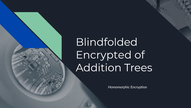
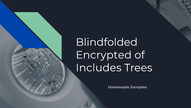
Addition: Addition -> Includes
